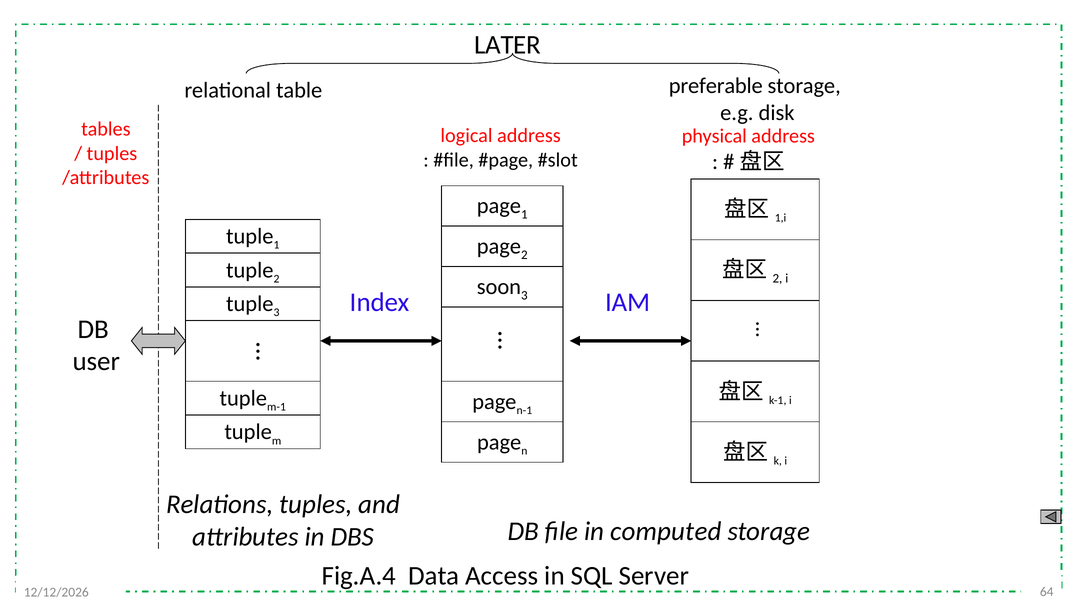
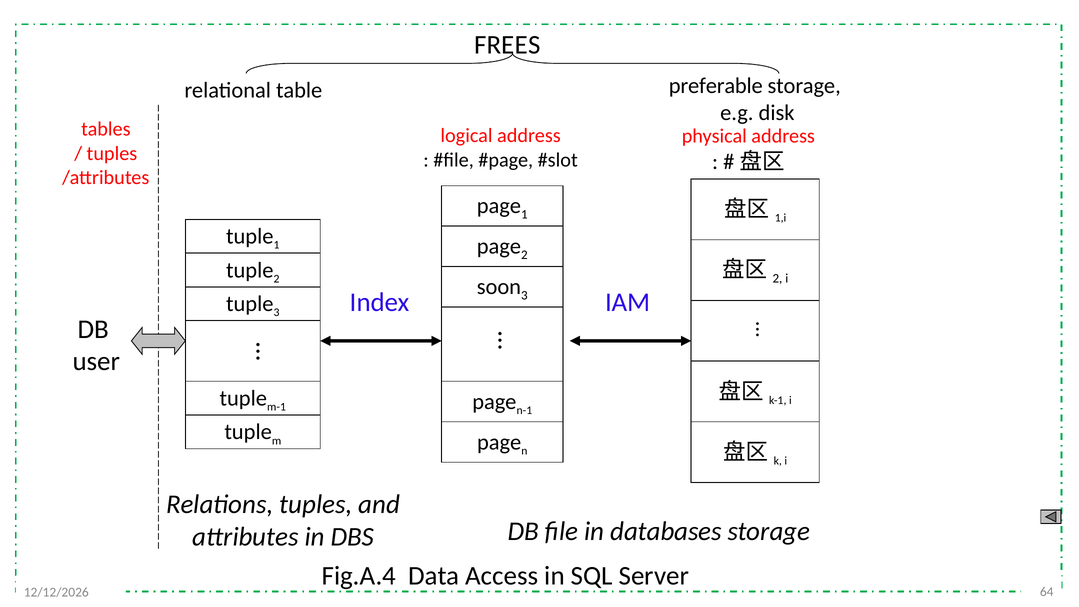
LATER: LATER -> FREES
computed: computed -> databases
